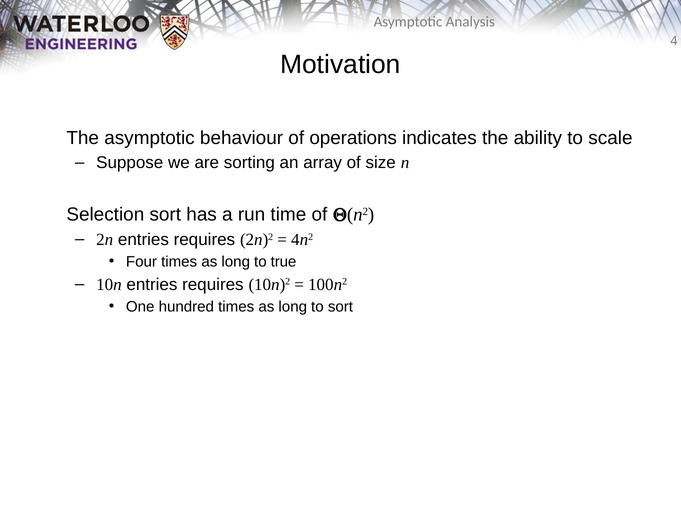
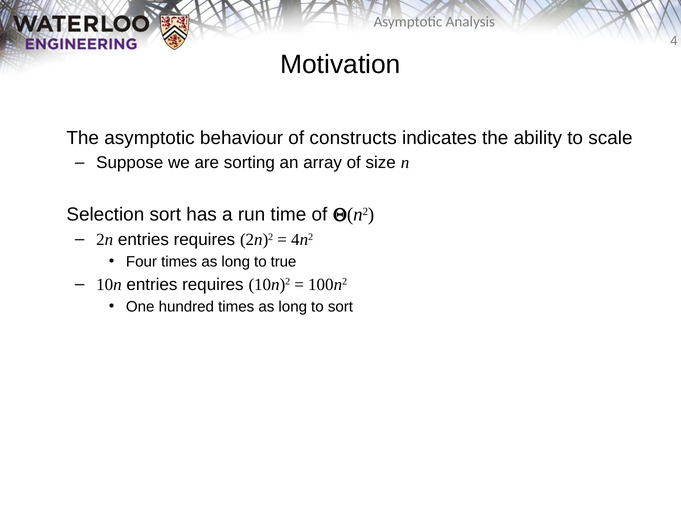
operations: operations -> constructs
